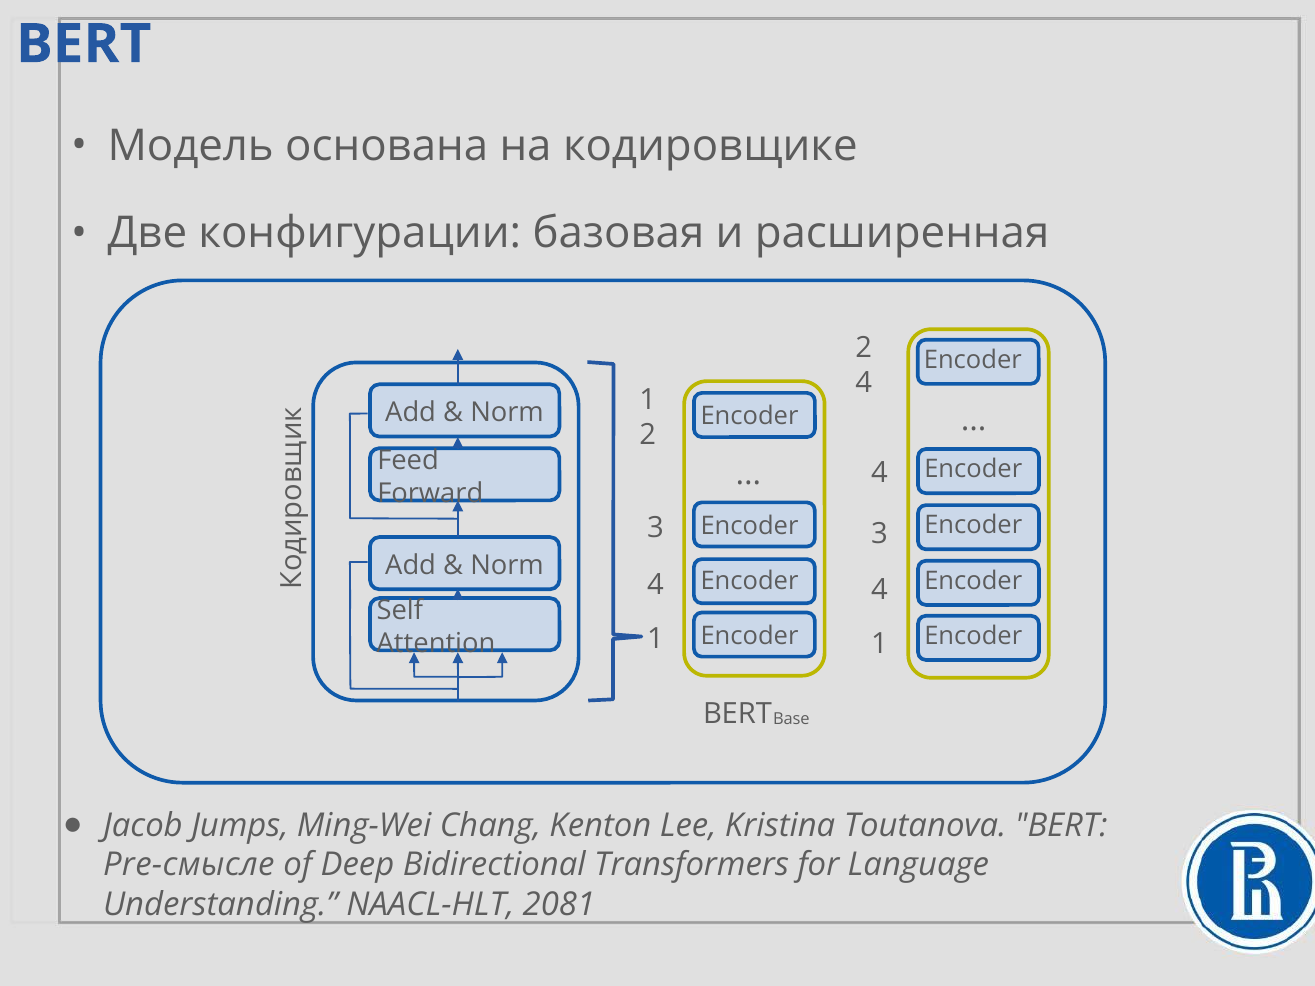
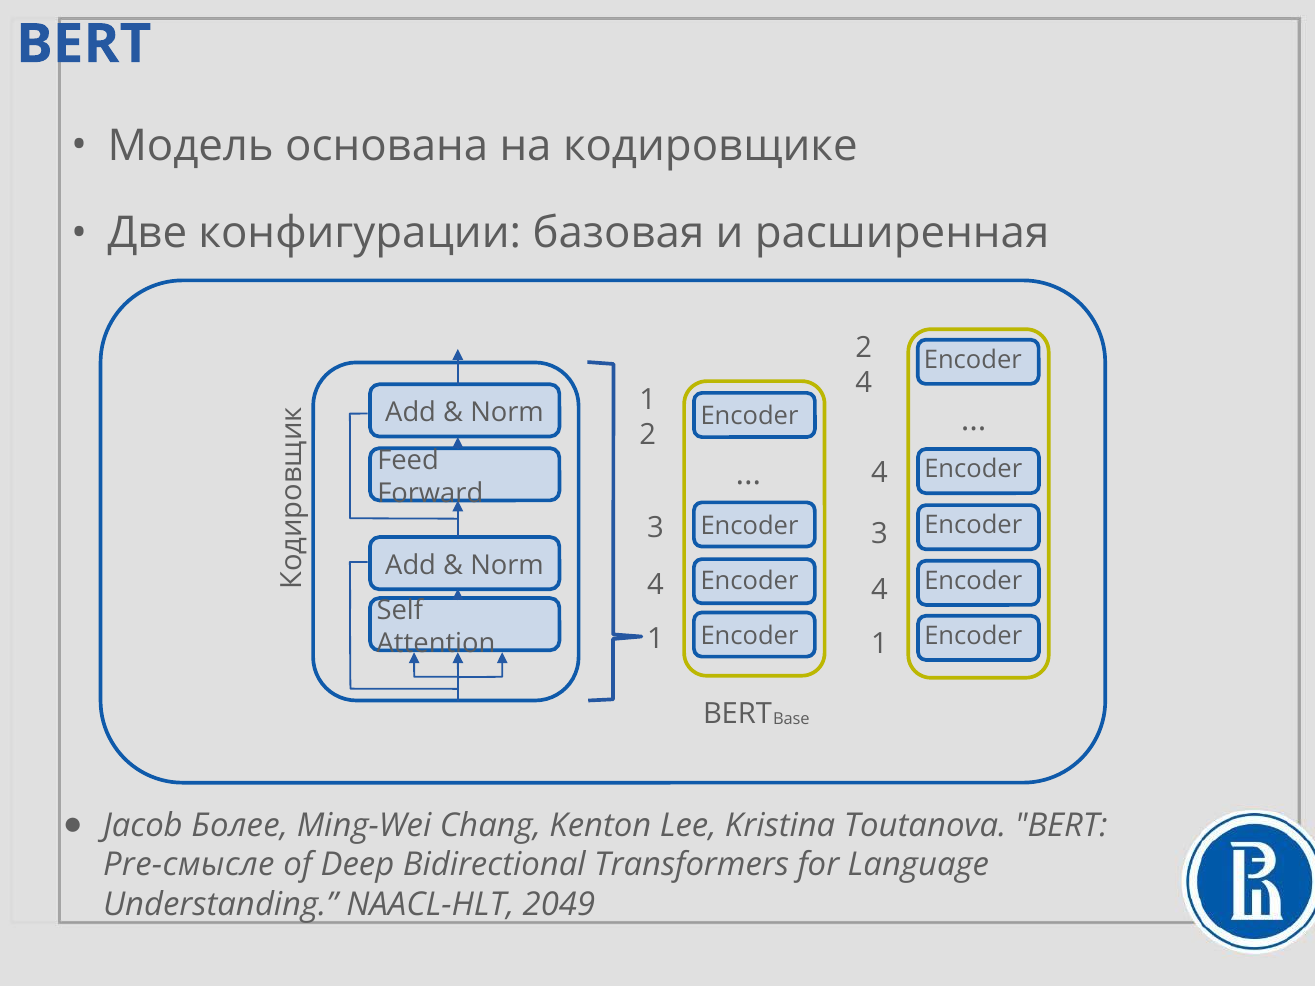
Jumps: Jumps -> Более
2081: 2081 -> 2049
